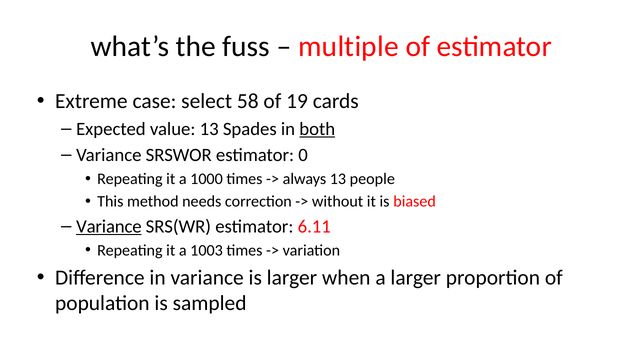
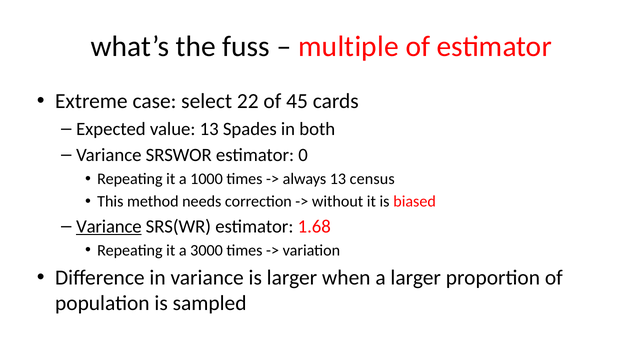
58: 58 -> 22
19: 19 -> 45
both underline: present -> none
people: people -> census
6.11: 6.11 -> 1.68
1003: 1003 -> 3000
